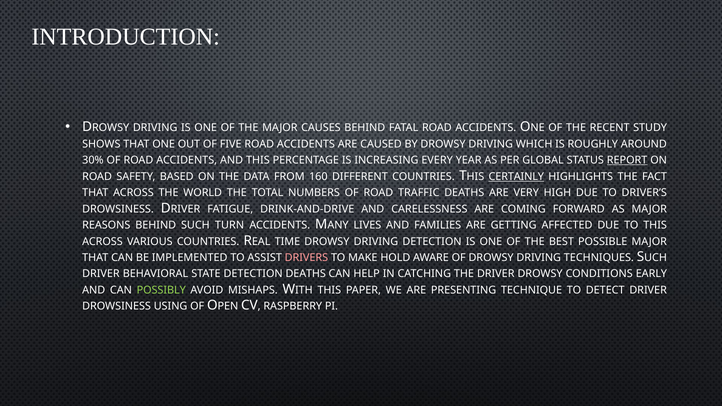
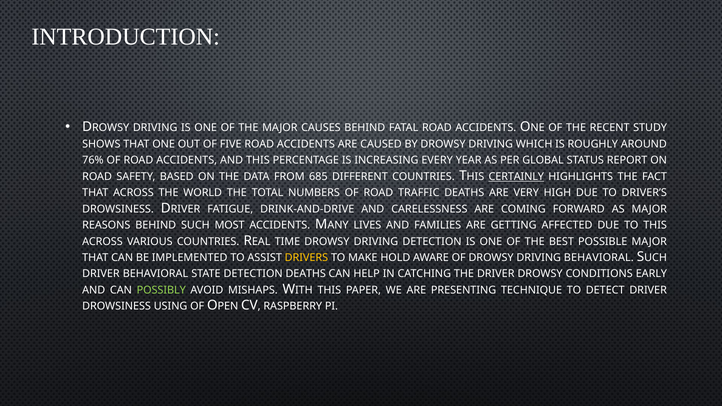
30%: 30% -> 76%
REPORT underline: present -> none
160: 160 -> 685
TURN: TURN -> MOST
DRIVERS colour: pink -> yellow
DRIVING TECHNIQUES: TECHNIQUES -> BEHAVIORAL
